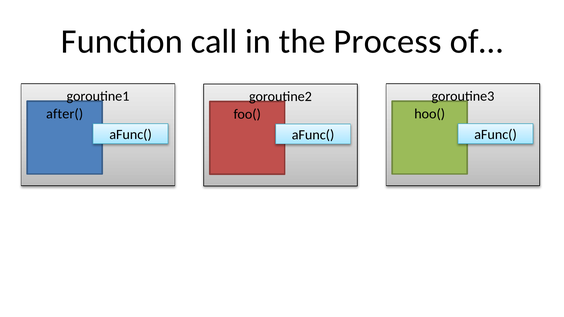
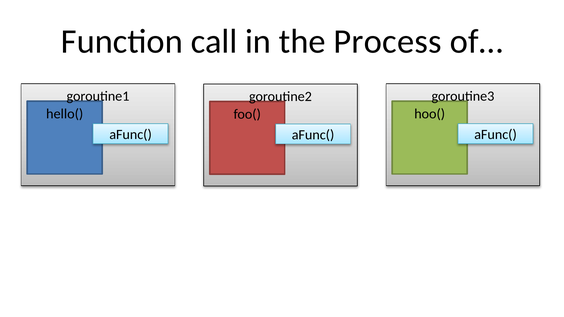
after(: after( -> hello(
